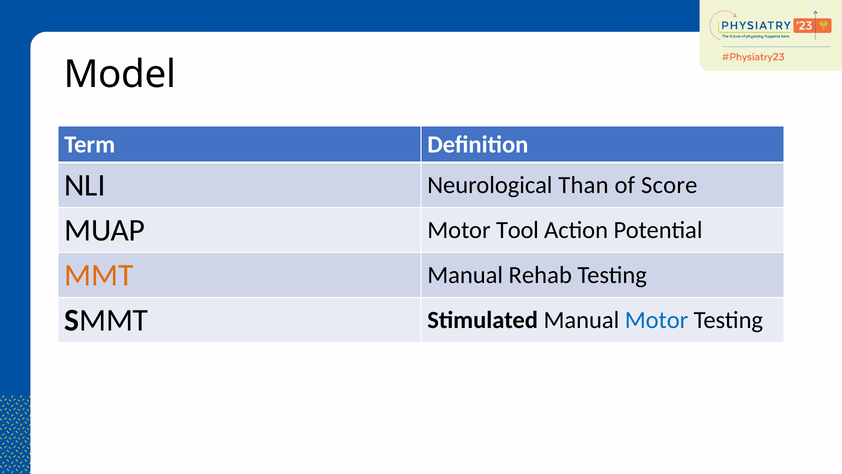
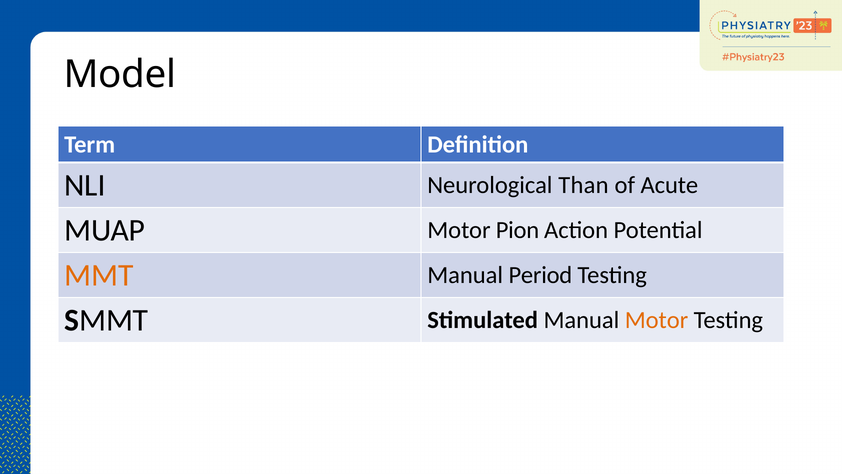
Score: Score -> Acute
Tool: Tool -> Pion
Rehab: Rehab -> Period
Motor at (656, 320) colour: blue -> orange
